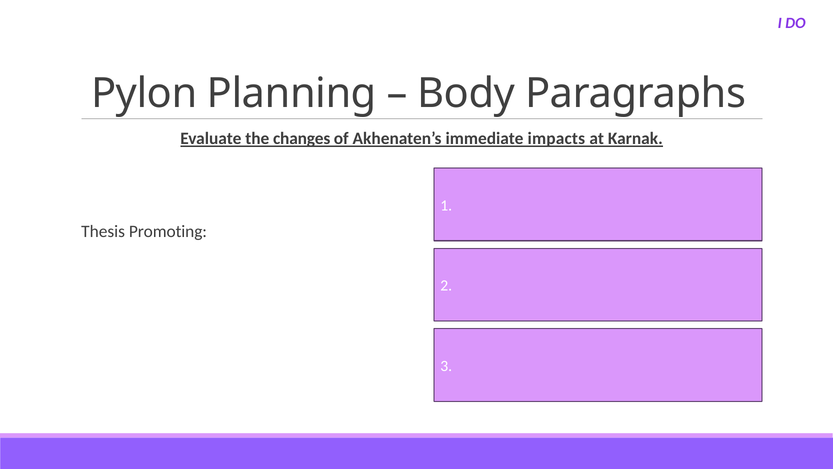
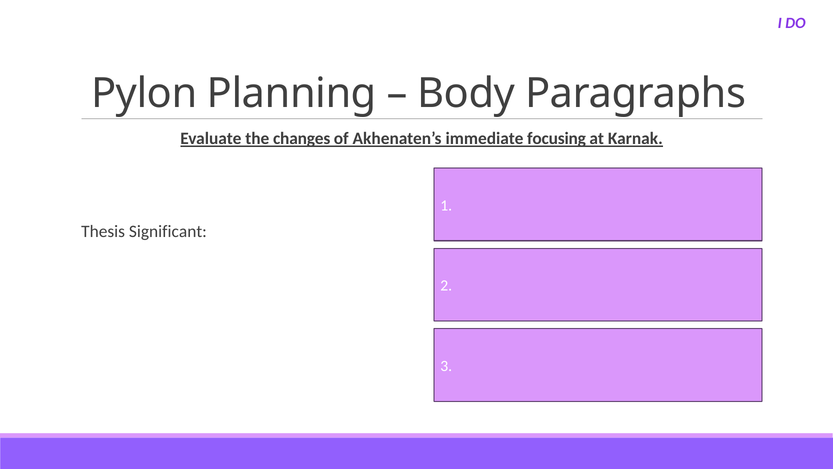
impacts: impacts -> focusing
Promoting: Promoting -> Significant
